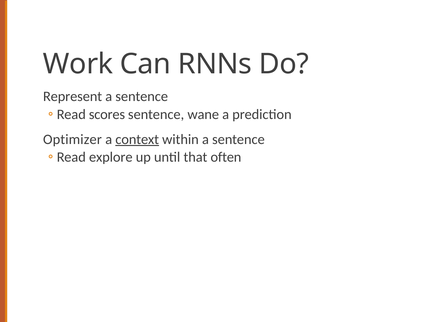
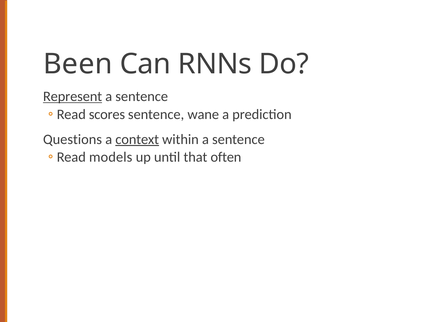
Work: Work -> Been
Represent underline: none -> present
Optimizer: Optimizer -> Questions
explore: explore -> models
